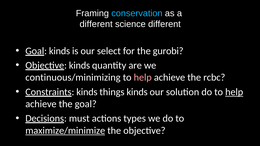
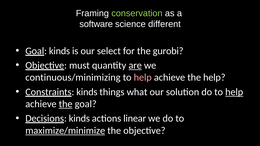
conservation colour: light blue -> light green
different at (96, 24): different -> software
Objective kinds: kinds -> must
are underline: none -> present
the rcbc: rcbc -> help
things kinds: kinds -> what
the at (66, 104) underline: none -> present
Decisions must: must -> kinds
types: types -> linear
